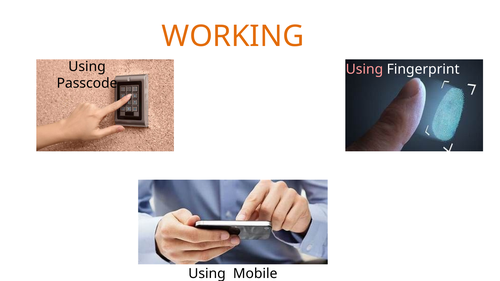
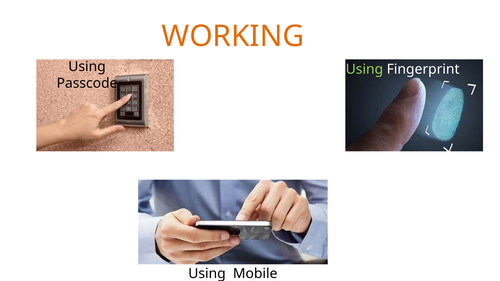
Using at (364, 69) colour: pink -> light green
